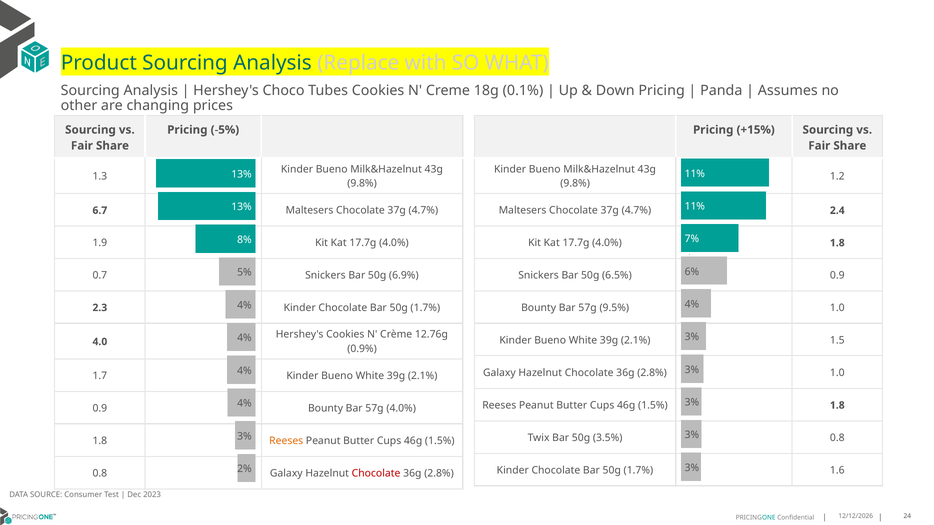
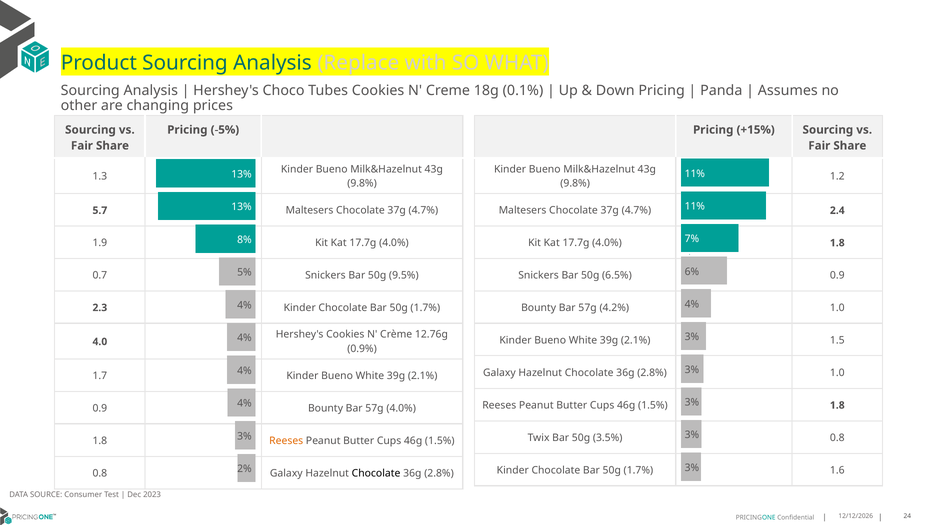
6.7: 6.7 -> 5.7
6.9%: 6.9% -> 9.5%
9.5%: 9.5% -> 4.2%
Chocolate at (376, 474) colour: red -> black
